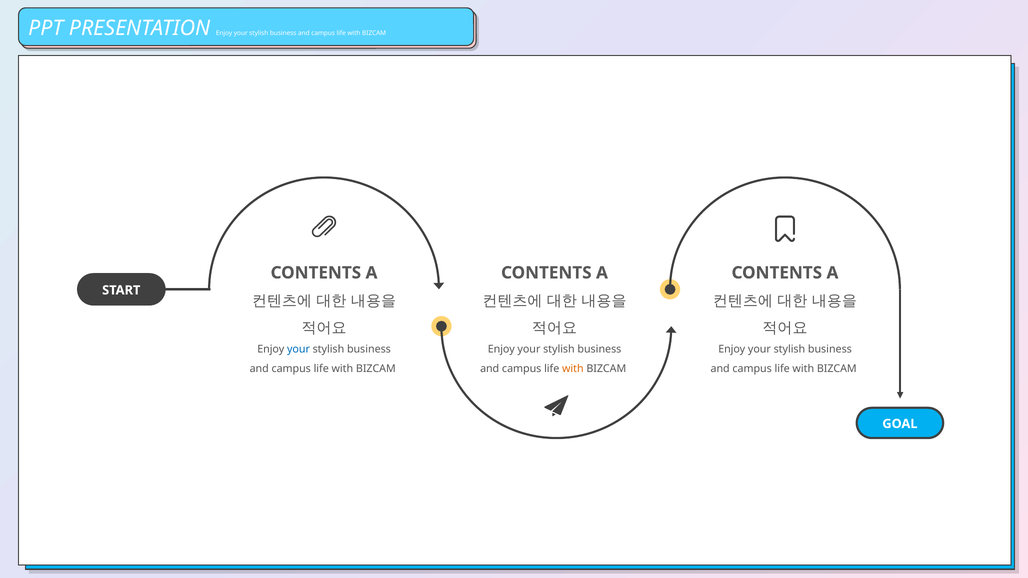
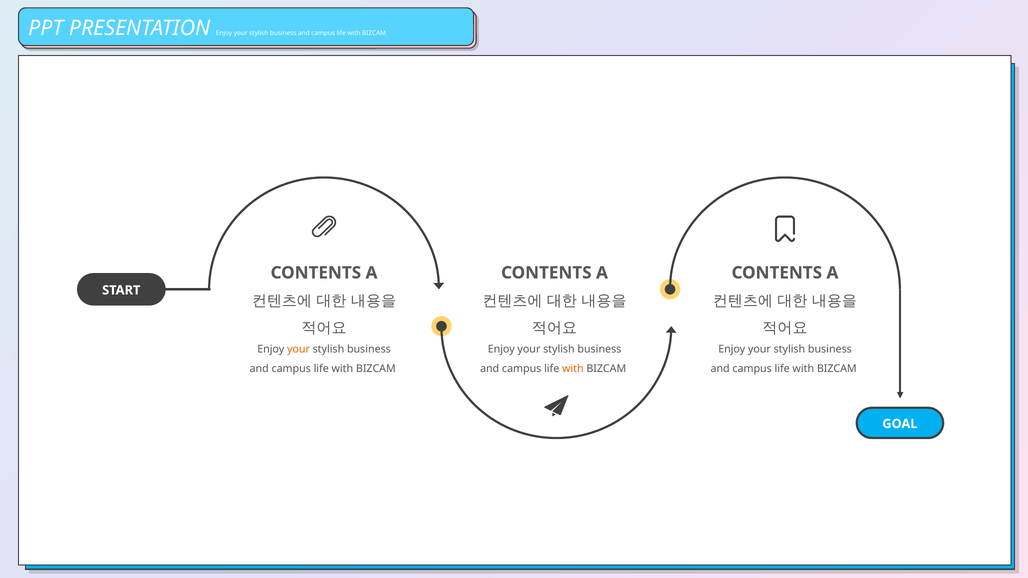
your at (298, 350) colour: blue -> orange
